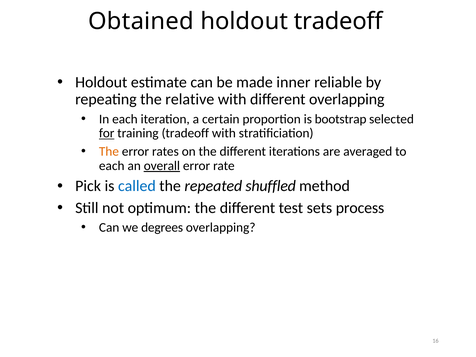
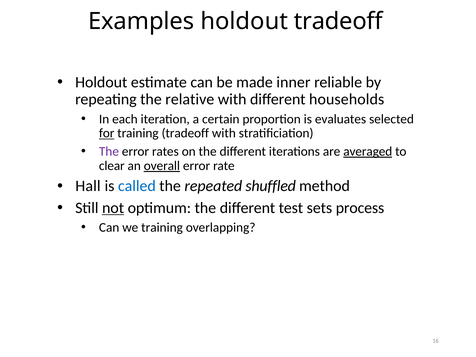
Obtained: Obtained -> Examples
different overlapping: overlapping -> households
bootstrap: bootstrap -> evaluates
The at (109, 151) colour: orange -> purple
averaged underline: none -> present
each at (112, 166): each -> clear
Pick: Pick -> Hall
not underline: none -> present
we degrees: degrees -> training
